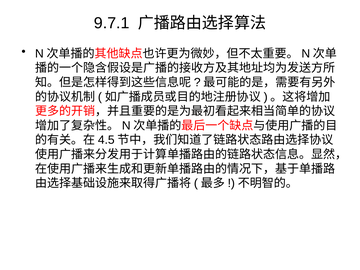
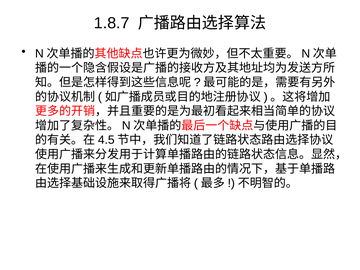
9.7.1: 9.7.1 -> 1.8.7
